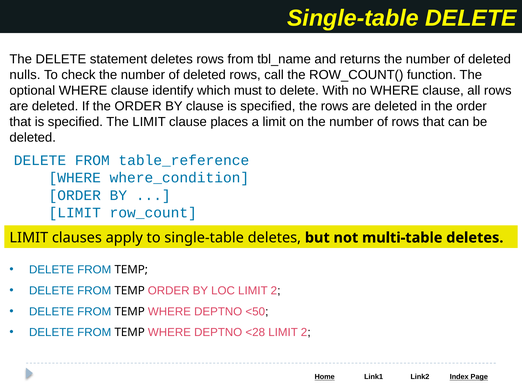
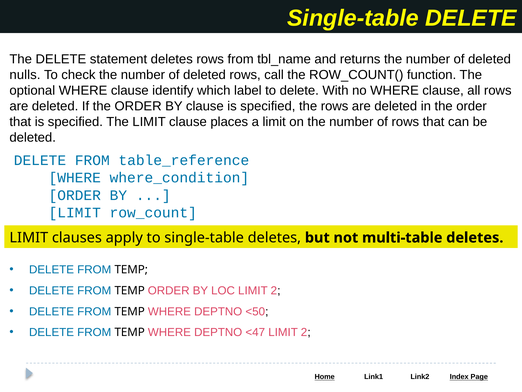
must: must -> label
<28: <28 -> <47
